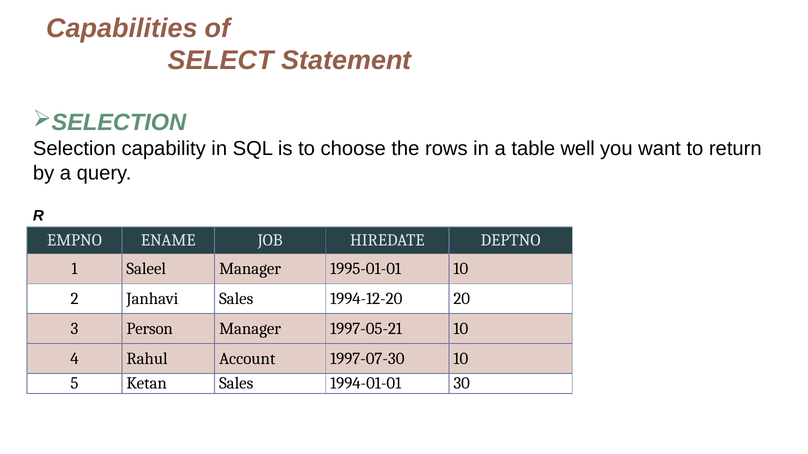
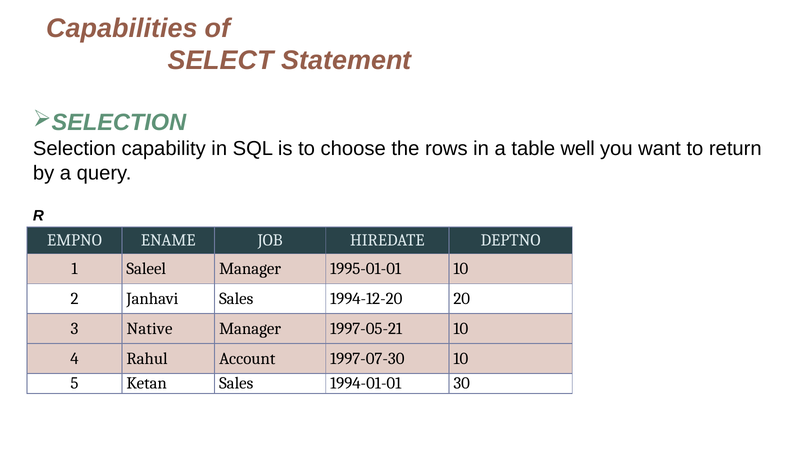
Person: Person -> Native
